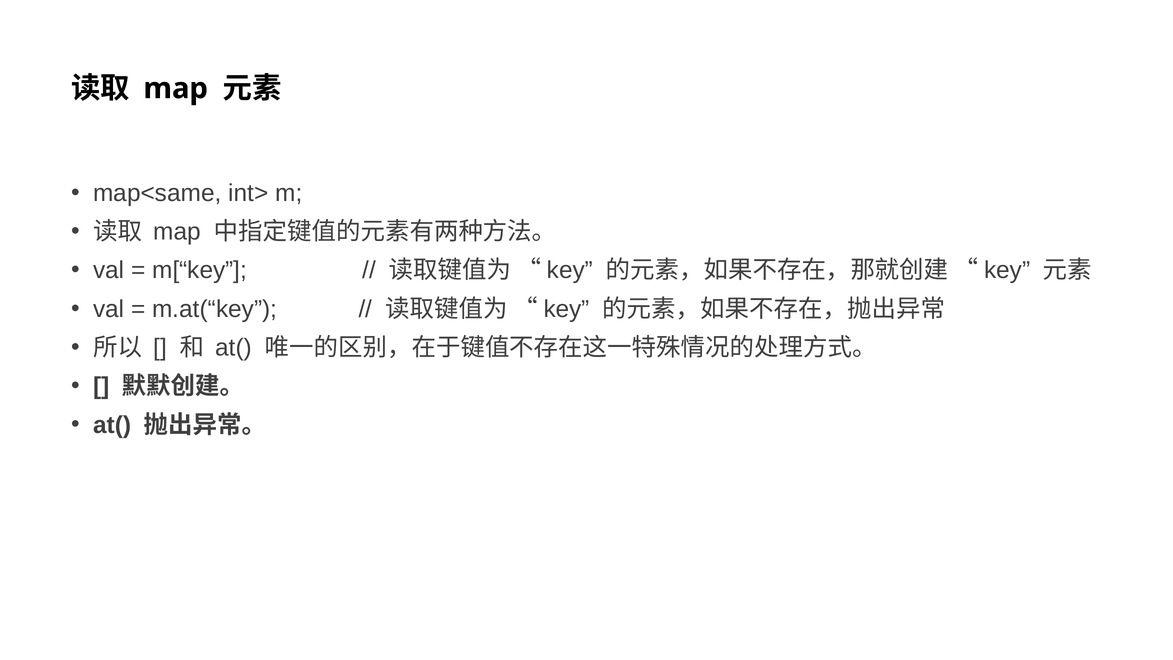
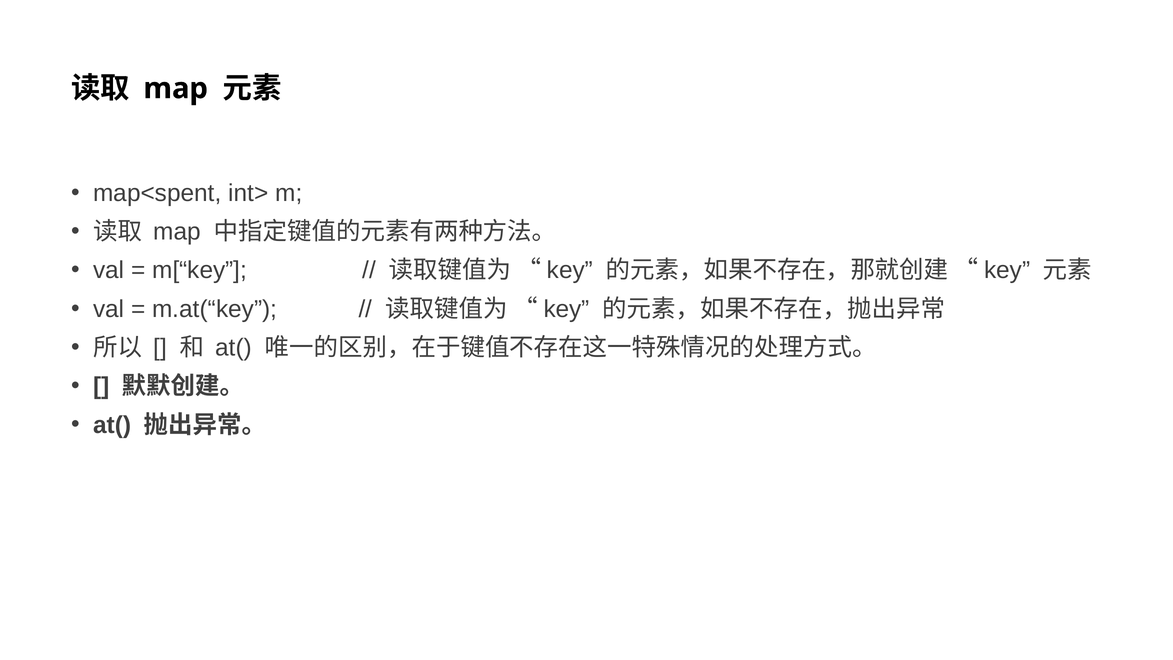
map<same: map<same -> map<spent
